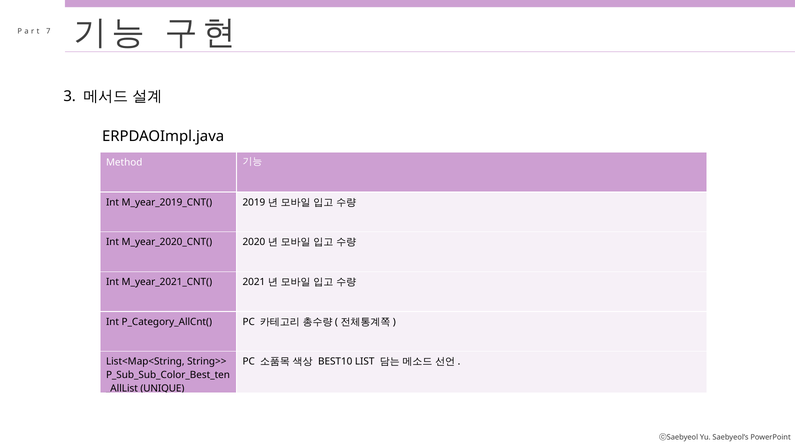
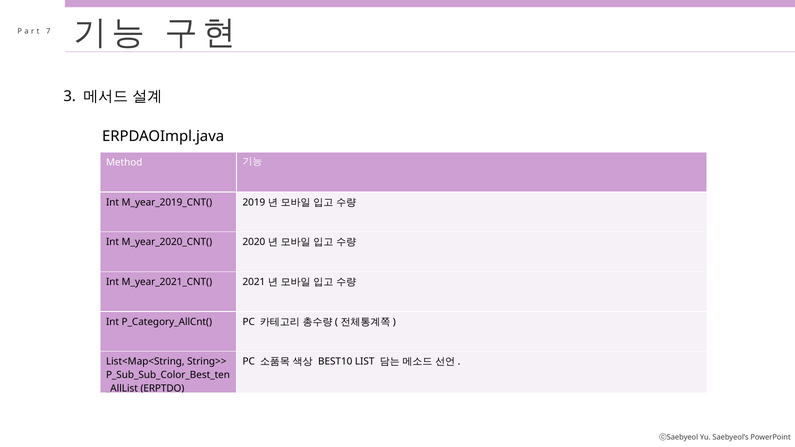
UNIQUE: UNIQUE -> ERPTDO
